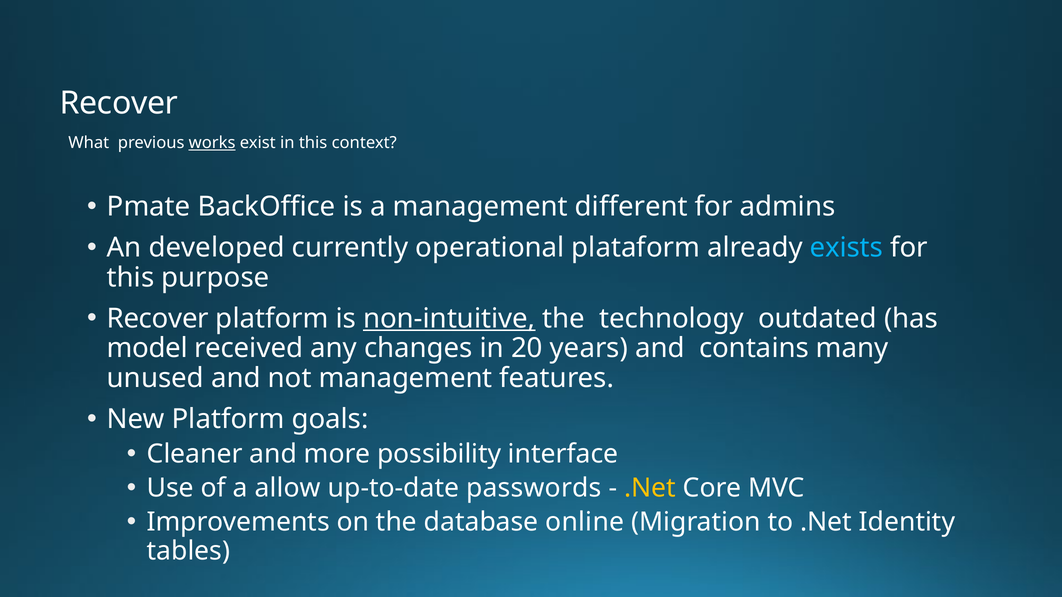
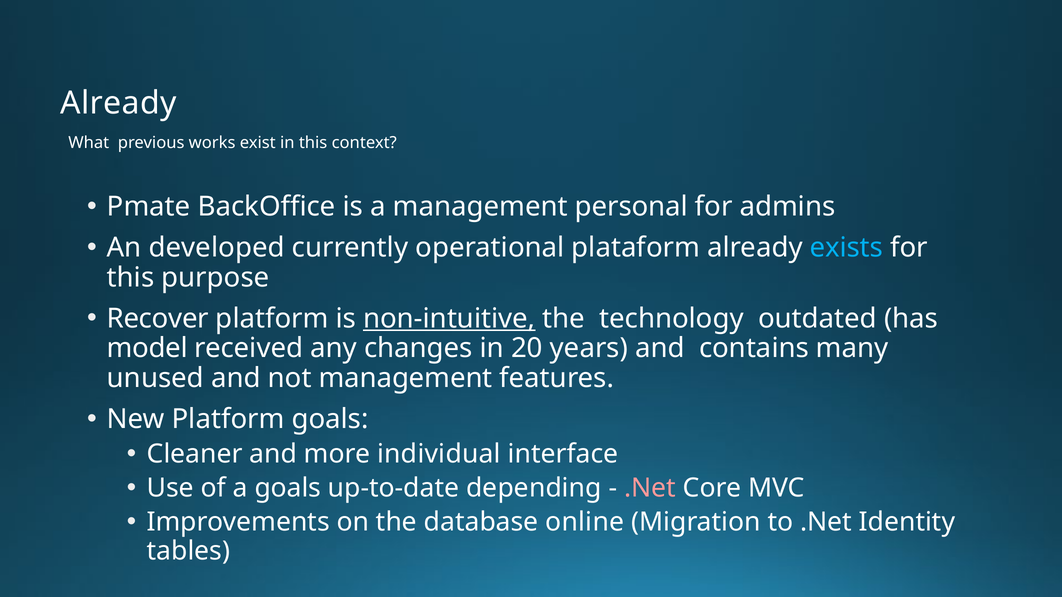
Recover at (119, 103): Recover -> Already
works underline: present -> none
different: different -> personal
possibility: possibility -> individual
a allow: allow -> goals
passwords: passwords -> depending
.Net at (650, 488) colour: yellow -> pink
